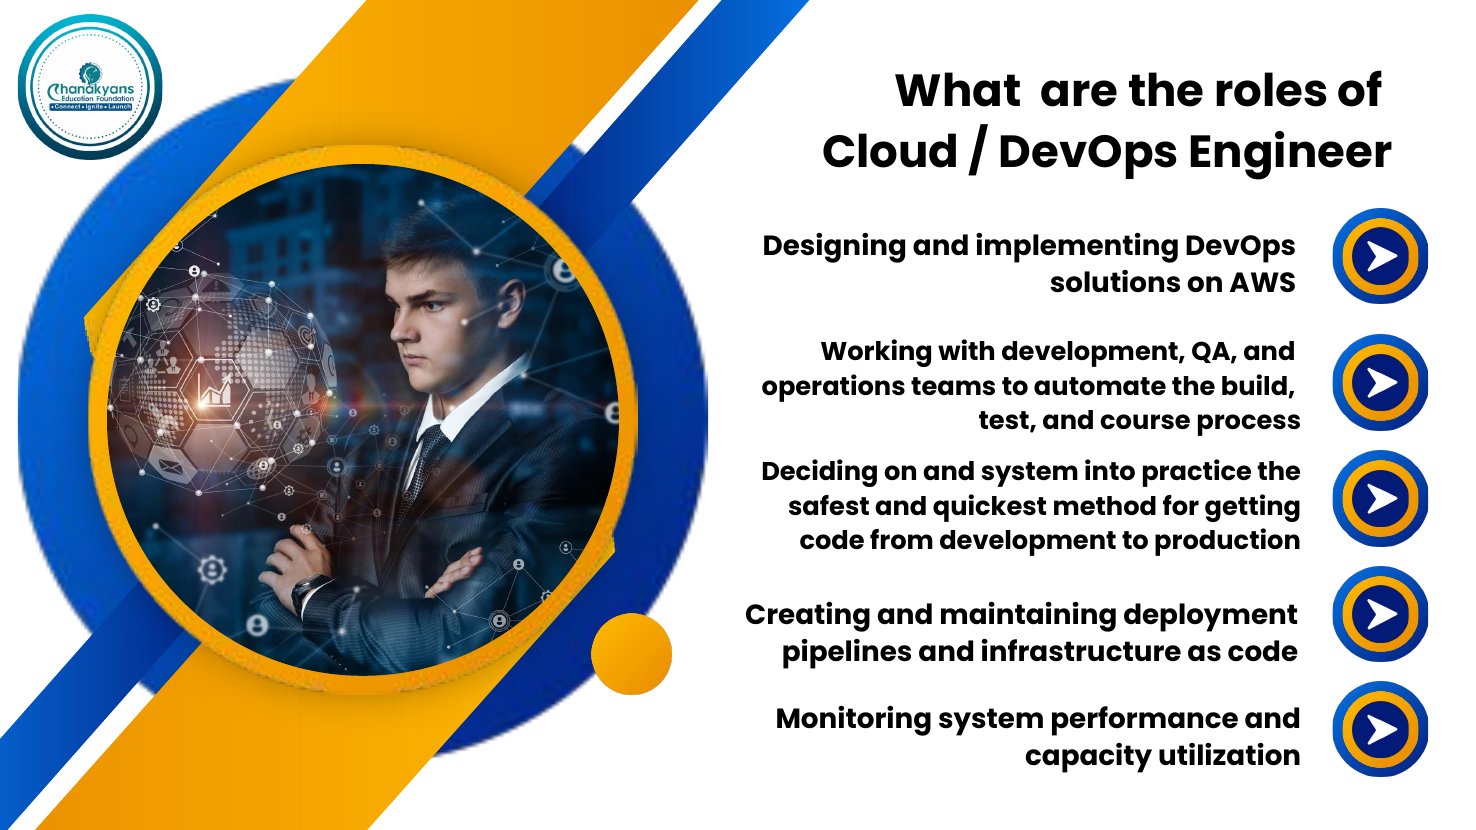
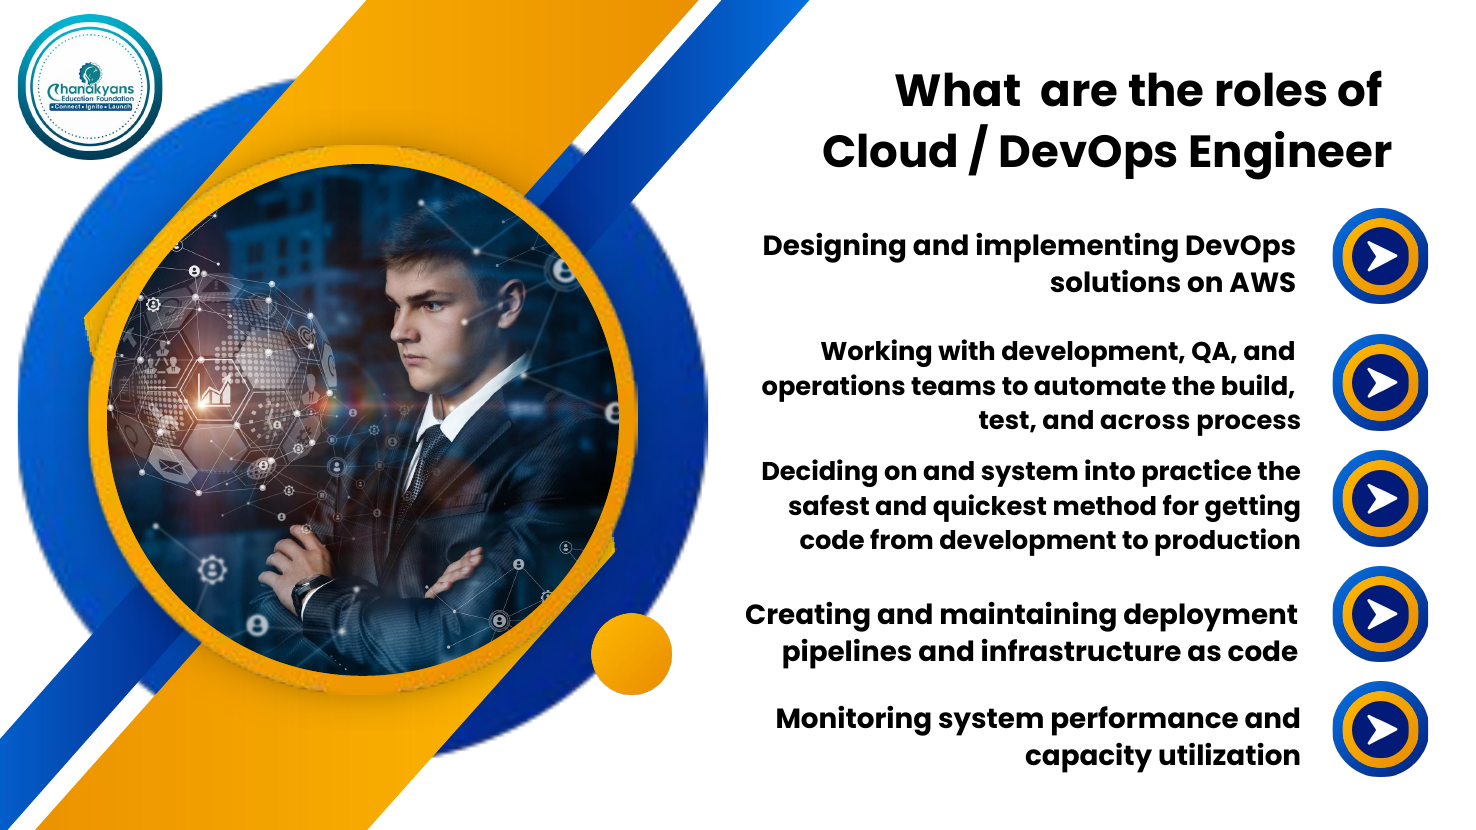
course: course -> across
